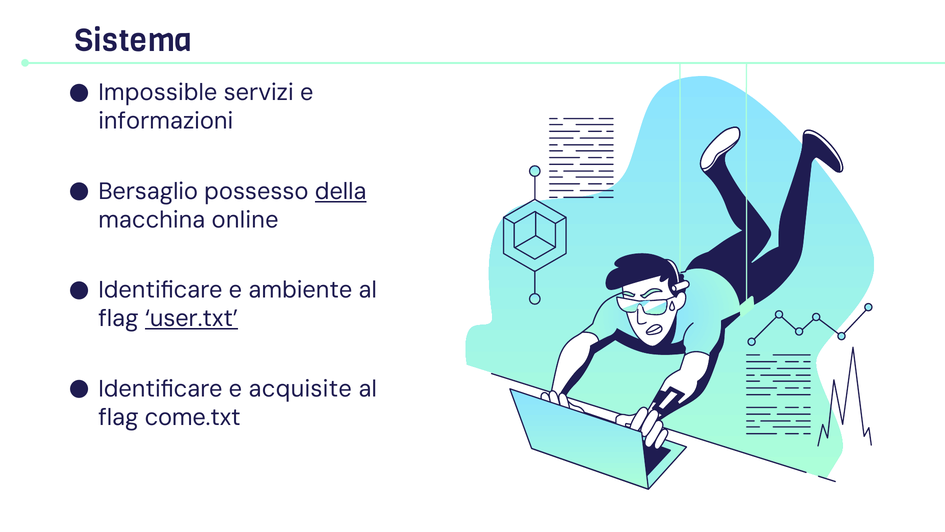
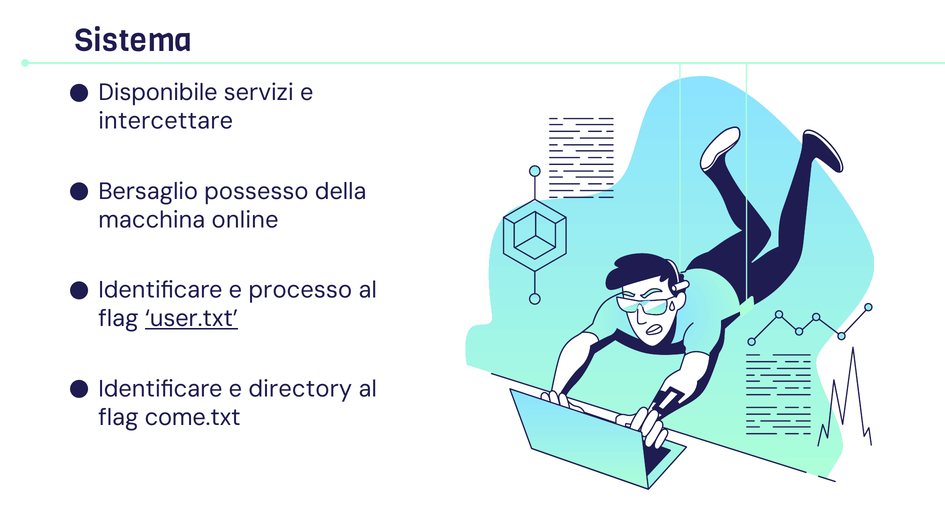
Impossible: Impossible -> Disponibile
informazioni: informazioni -> intercettare
della underline: present -> none
ambiente: ambiente -> processo
acquisite: acquisite -> directory
